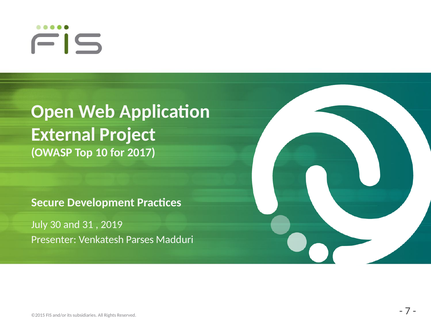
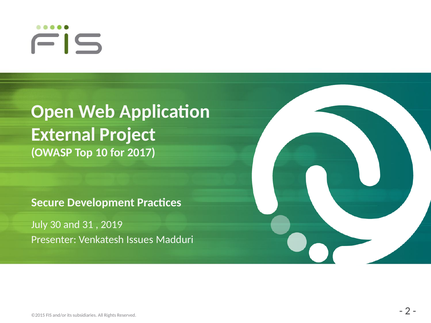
Parses: Parses -> Issues
7: 7 -> 2
